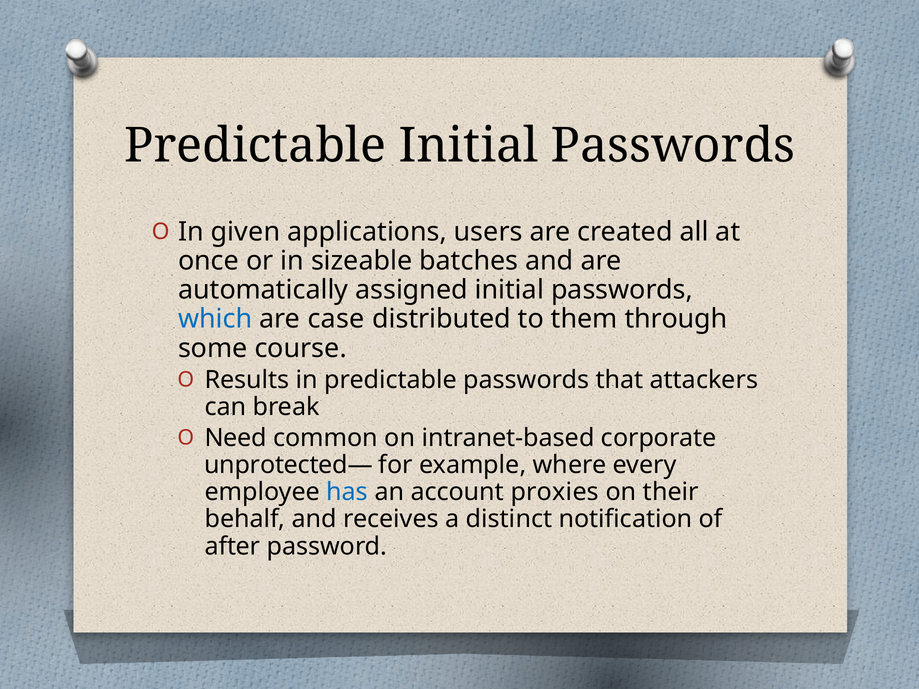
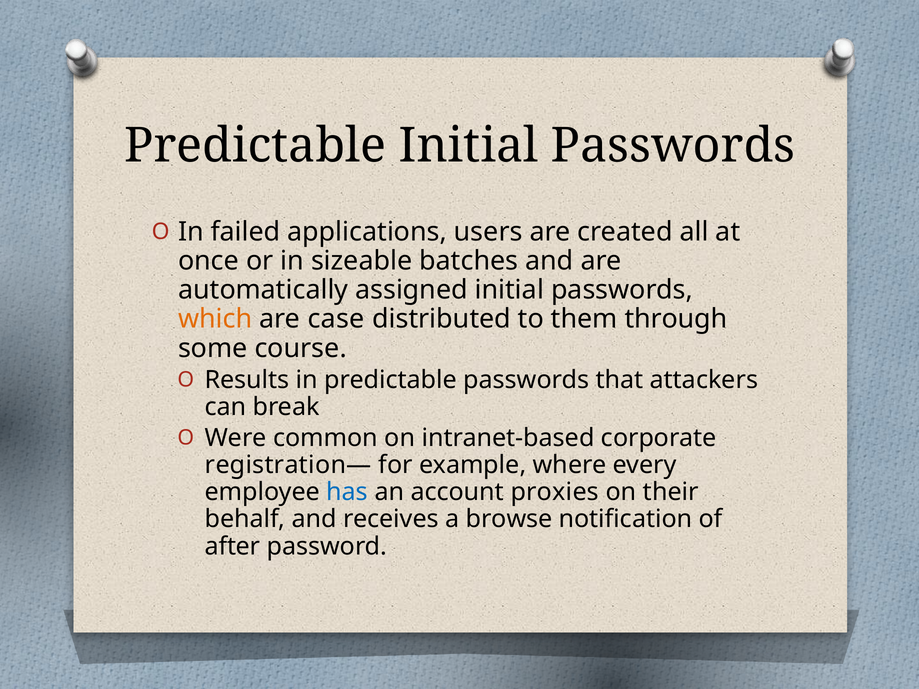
given: given -> failed
which colour: blue -> orange
Need: Need -> Were
unprotected—: unprotected— -> registration—
distinct: distinct -> browse
